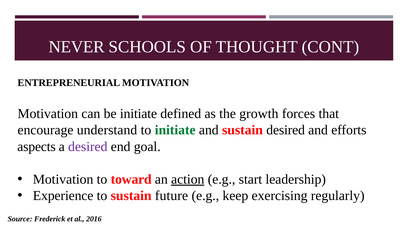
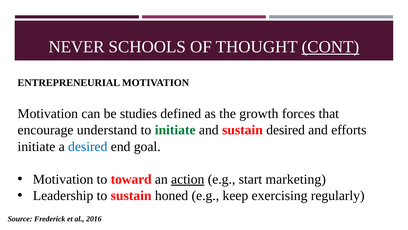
CONT underline: none -> present
be initiate: initiate -> studies
aspects at (37, 146): aspects -> initiate
desired at (88, 146) colour: purple -> blue
leadership: leadership -> marketing
Experience: Experience -> Leadership
future: future -> honed
